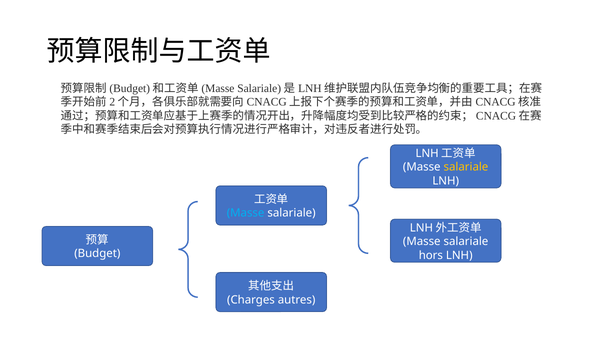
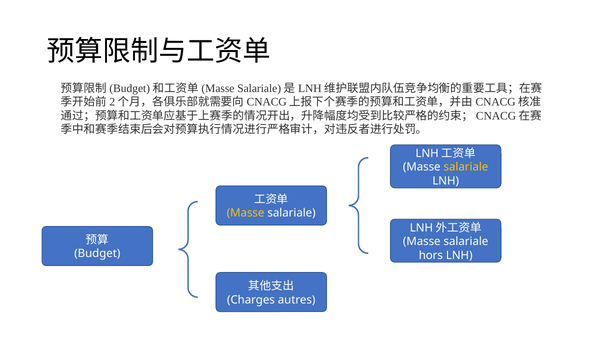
Masse at (246, 213) colour: light blue -> yellow
